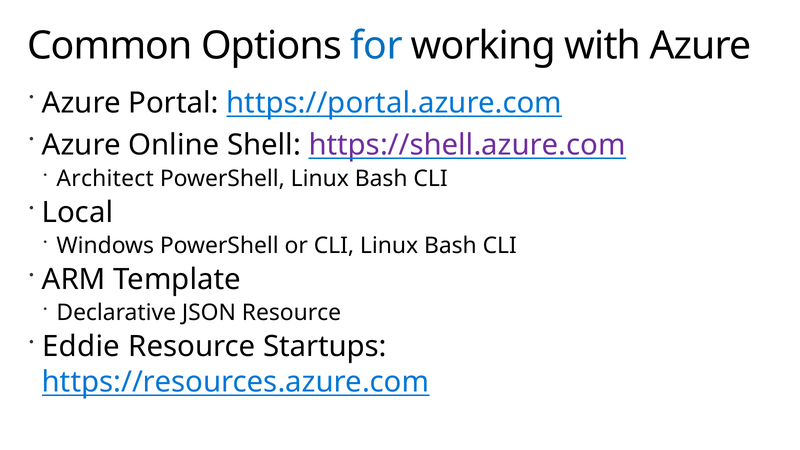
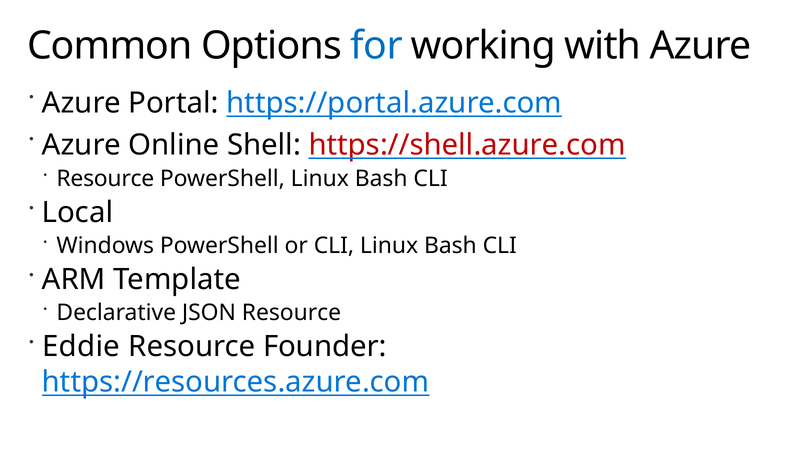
https://shell.azure.com colour: purple -> red
Architect at (105, 179): Architect -> Resource
Startups: Startups -> Founder
